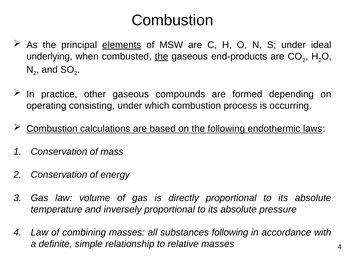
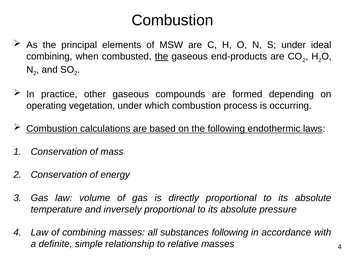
elements underline: present -> none
underlying at (49, 56): underlying -> combining
consisting: consisting -> vegetation
